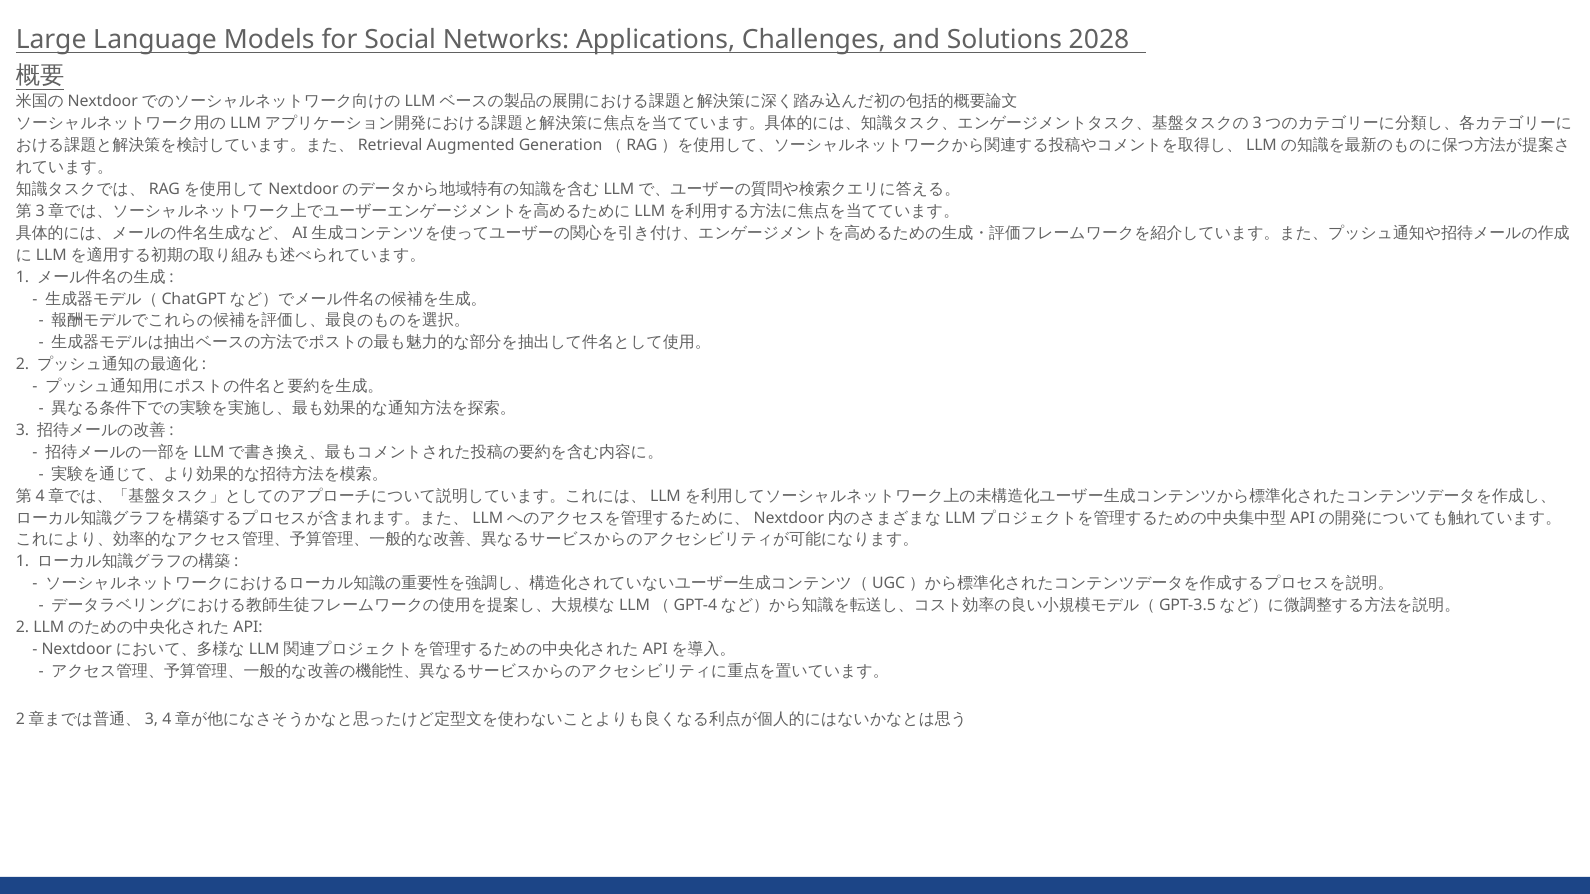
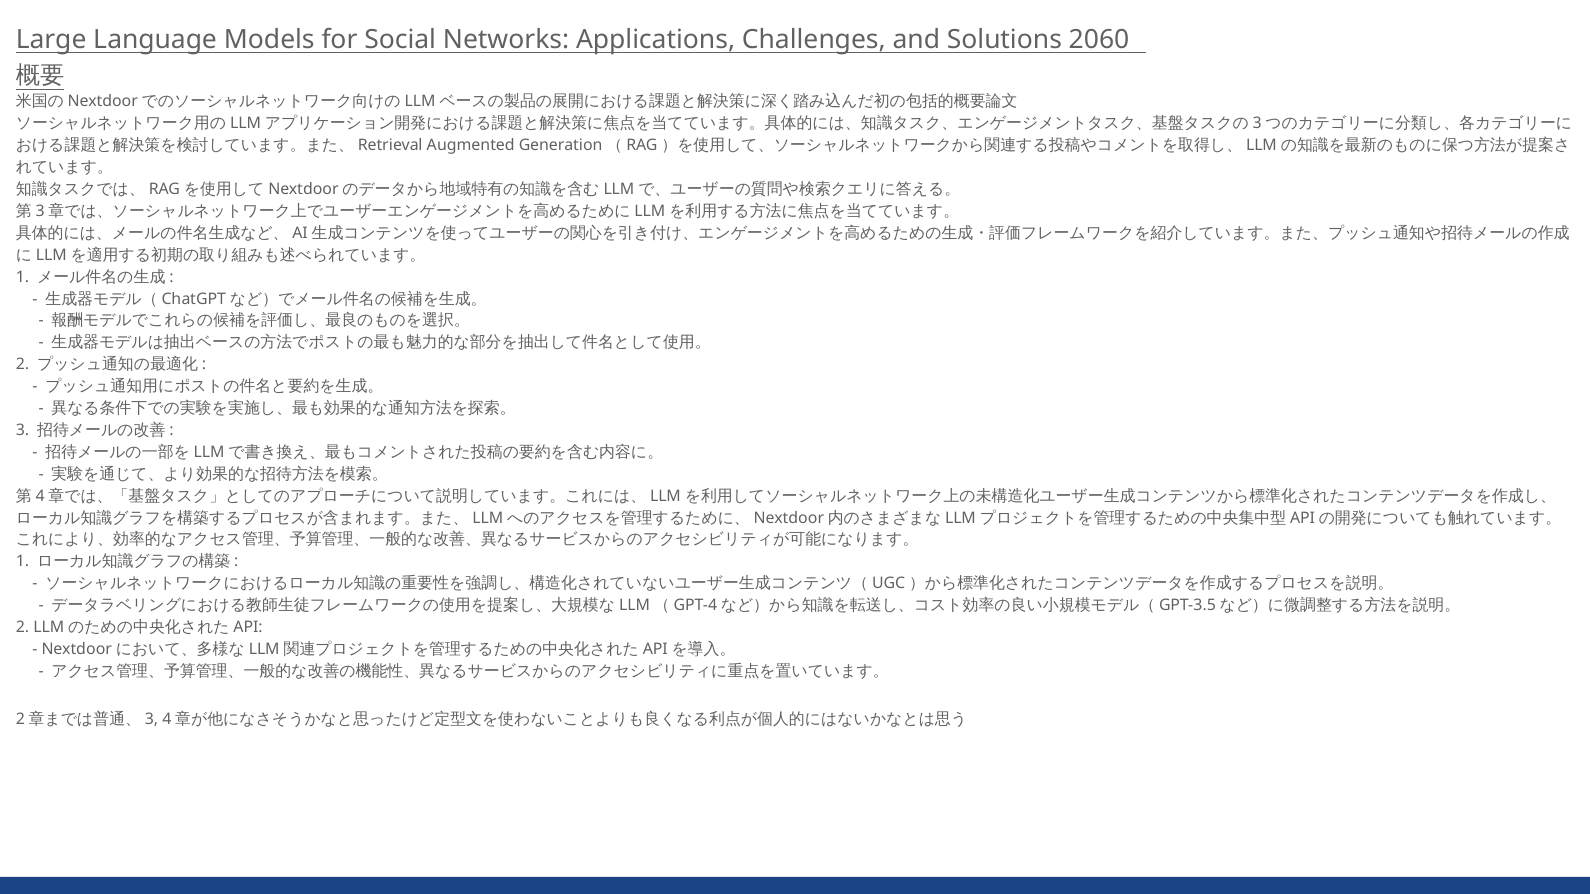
2028: 2028 -> 2060
